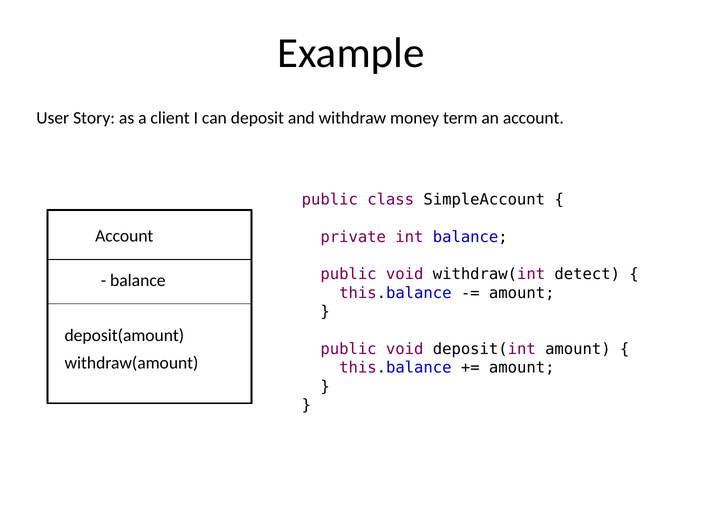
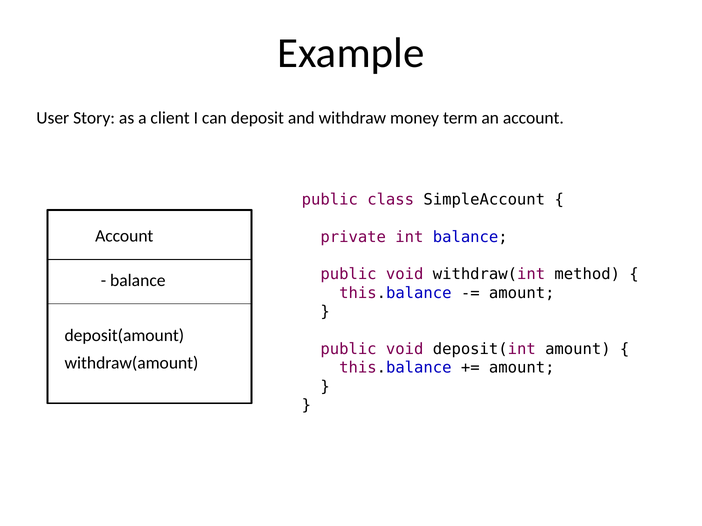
detect: detect -> method
